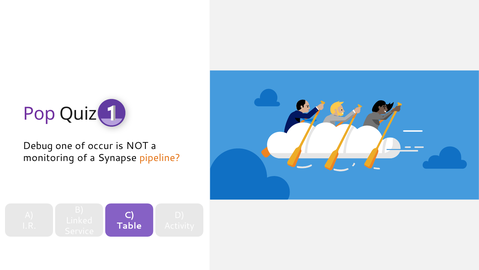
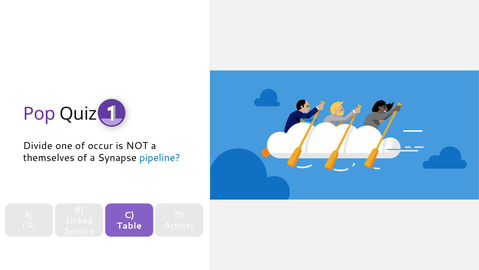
Debug: Debug -> Divide
monitoring: monitoring -> themselves
pipeline colour: orange -> blue
